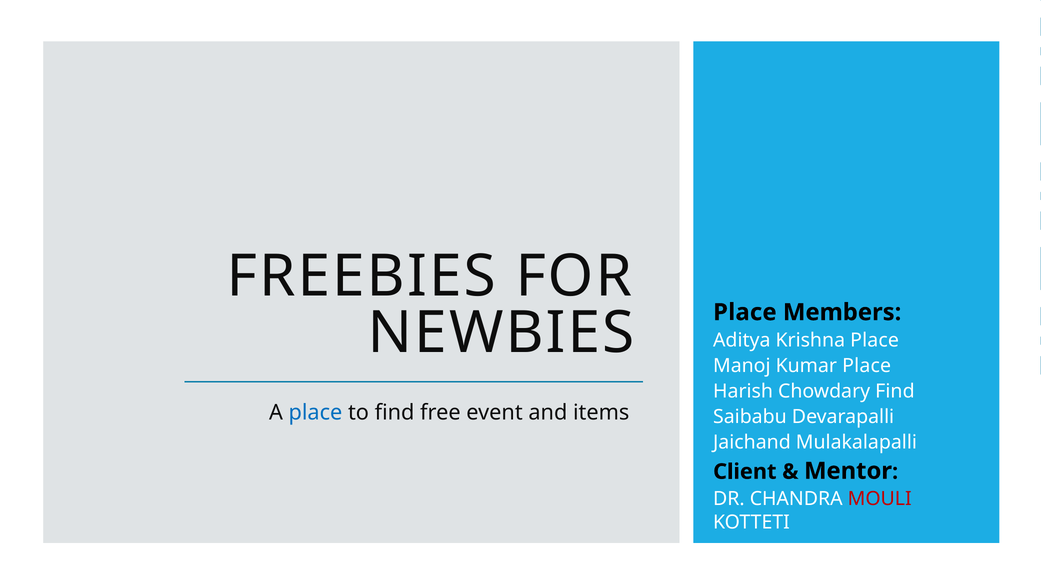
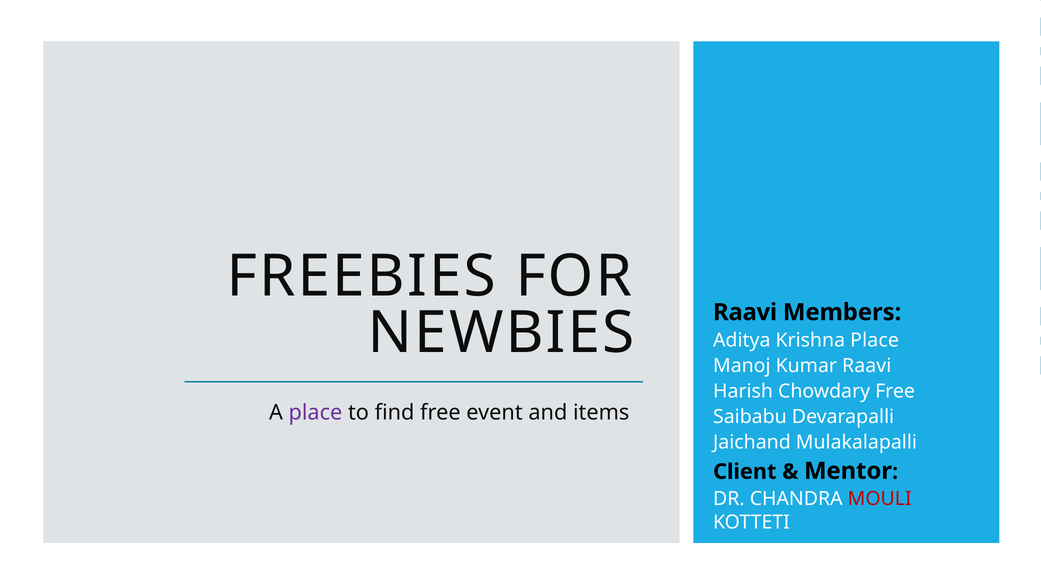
Place at (745, 313): Place -> Raavi
Kumar Place: Place -> Raavi
Chowdary Find: Find -> Free
place at (315, 413) colour: blue -> purple
